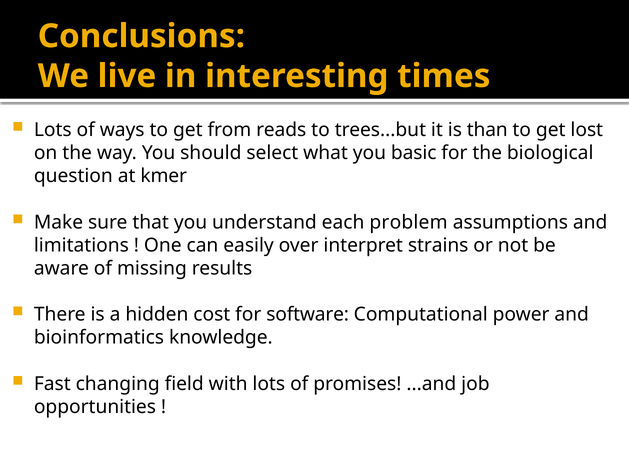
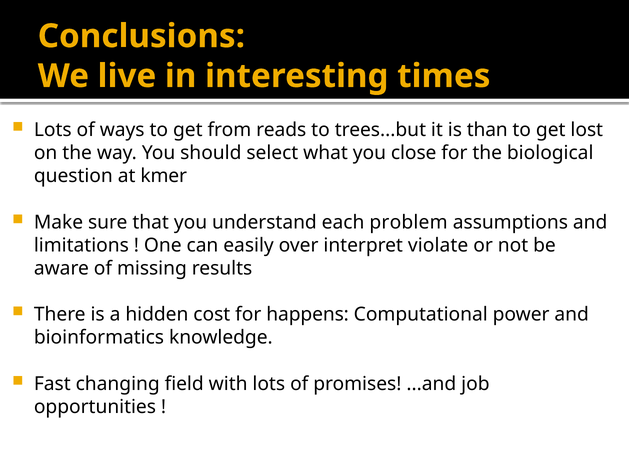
basic: basic -> close
strains: strains -> violate
software: software -> happens
